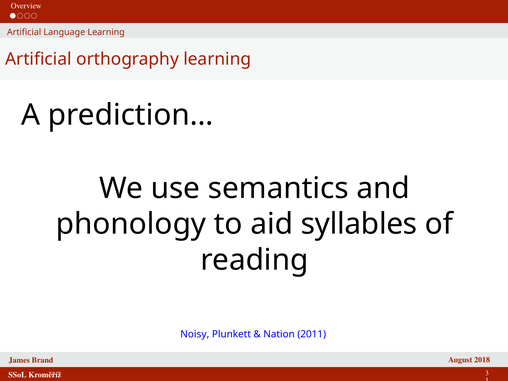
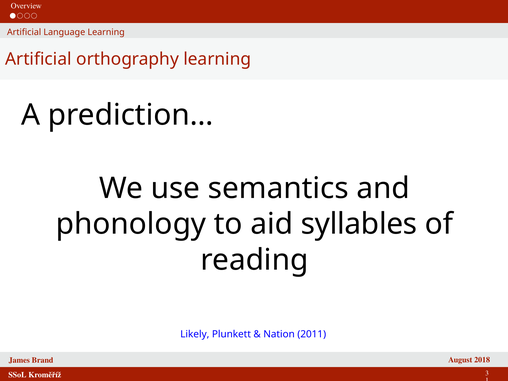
Noisy: Noisy -> Likely
